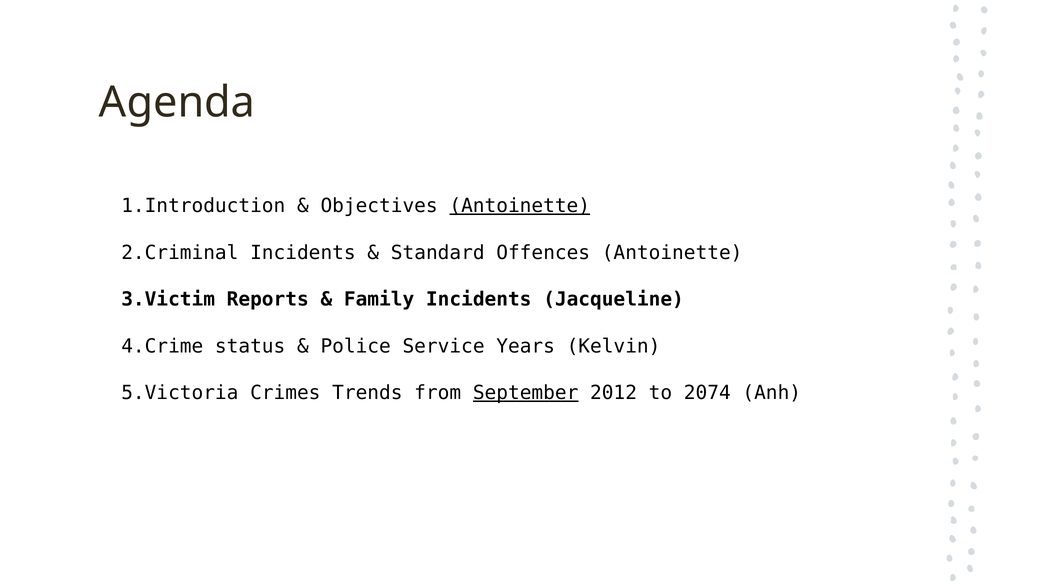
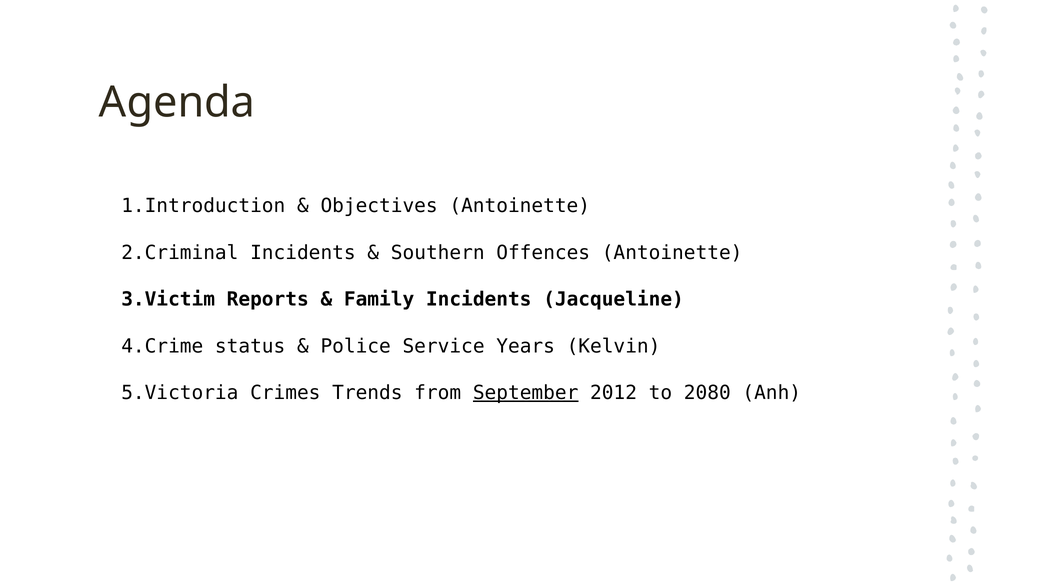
Antoinette at (520, 206) underline: present -> none
Standard: Standard -> Southern
2074: 2074 -> 2080
